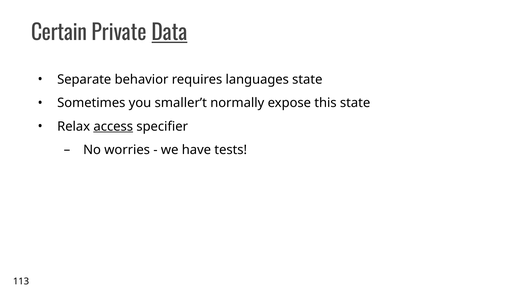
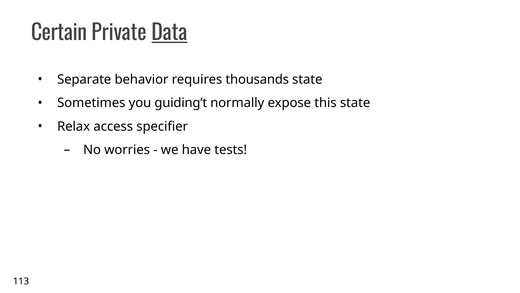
languages: languages -> thousands
smaller’t: smaller’t -> guiding’t
access underline: present -> none
